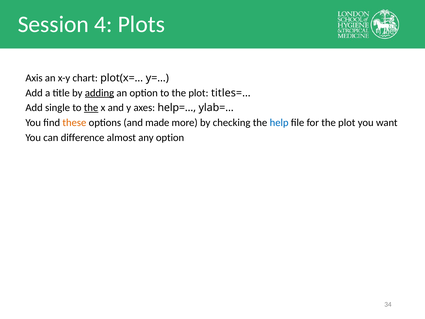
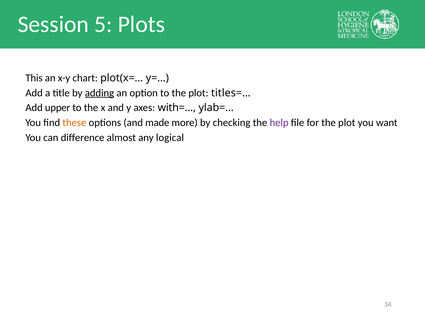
4: 4 -> 5
Axis: Axis -> This
single: single -> upper
the at (91, 108) underline: present -> none
help=…: help=… -> with=…
help colour: blue -> purple
any option: option -> logical
